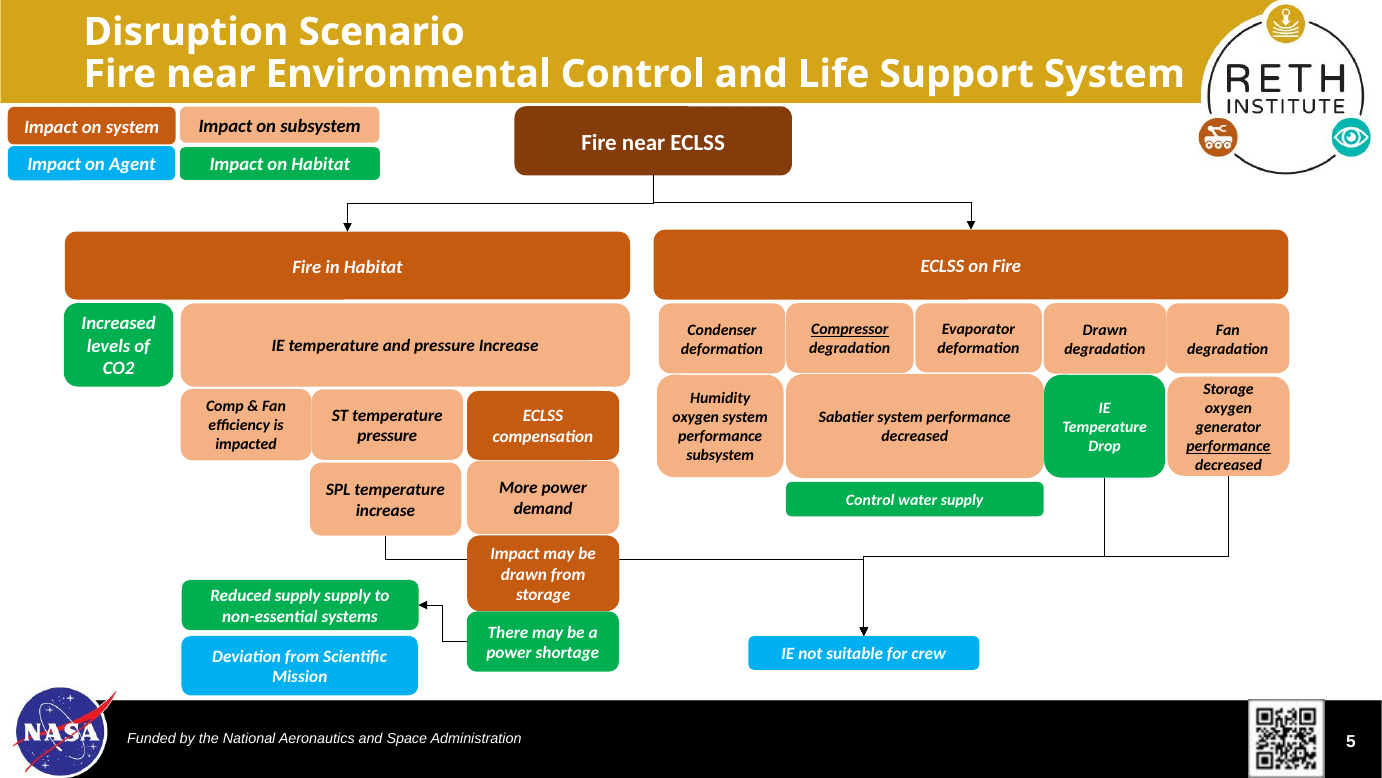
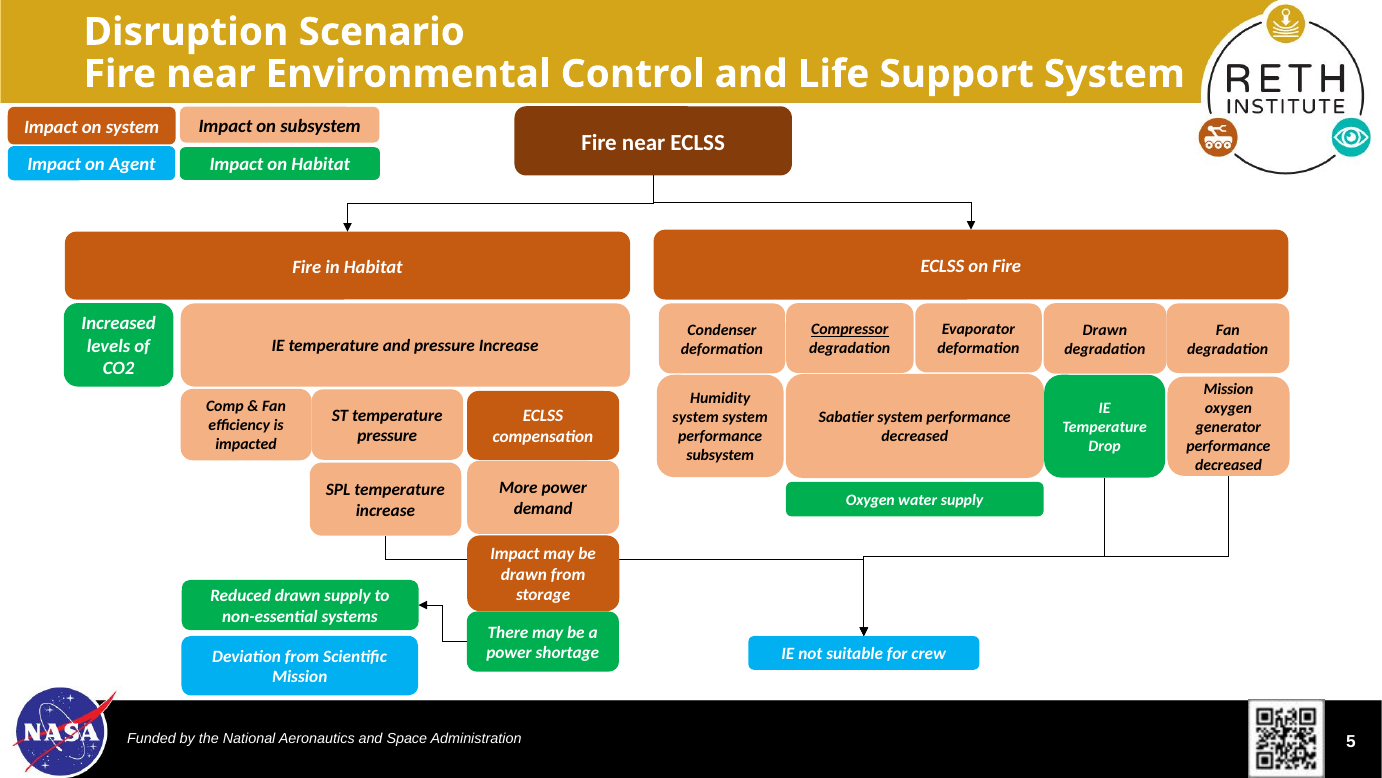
Storage at (1229, 389): Storage -> Mission
oxygen at (696, 417): oxygen -> system
performance at (1228, 446) underline: present -> none
Control at (870, 500): Control -> Oxygen
Reduced supply: supply -> drawn
